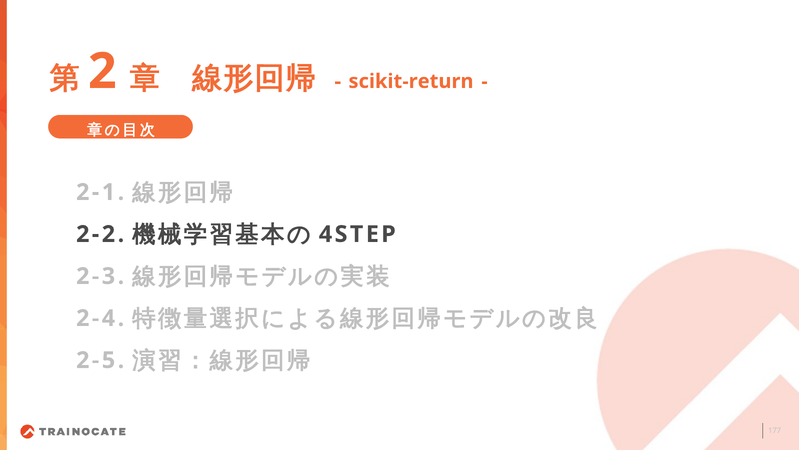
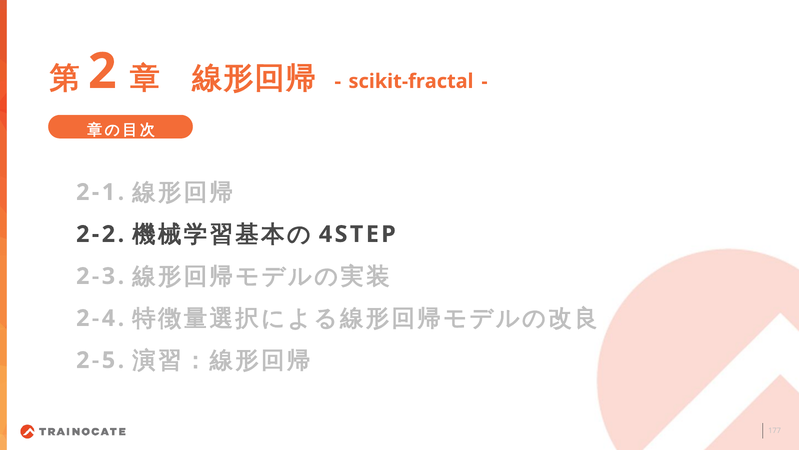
scikit-return: scikit-return -> scikit-fractal
